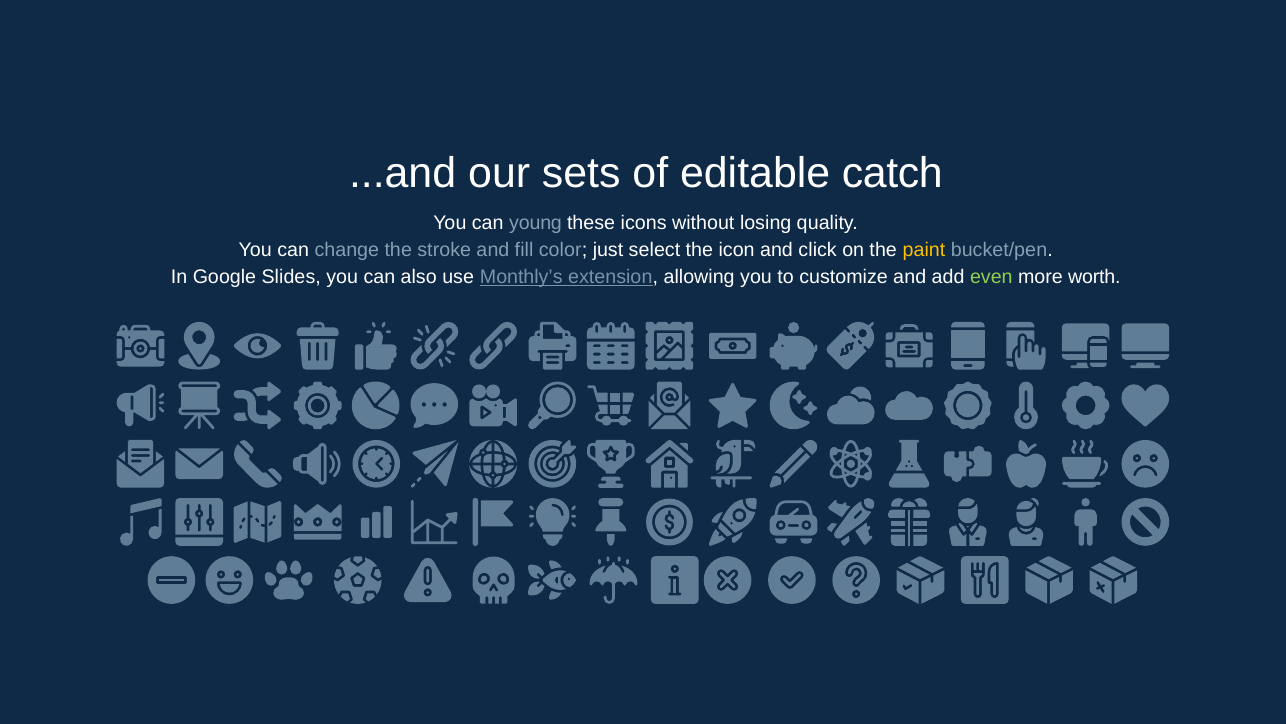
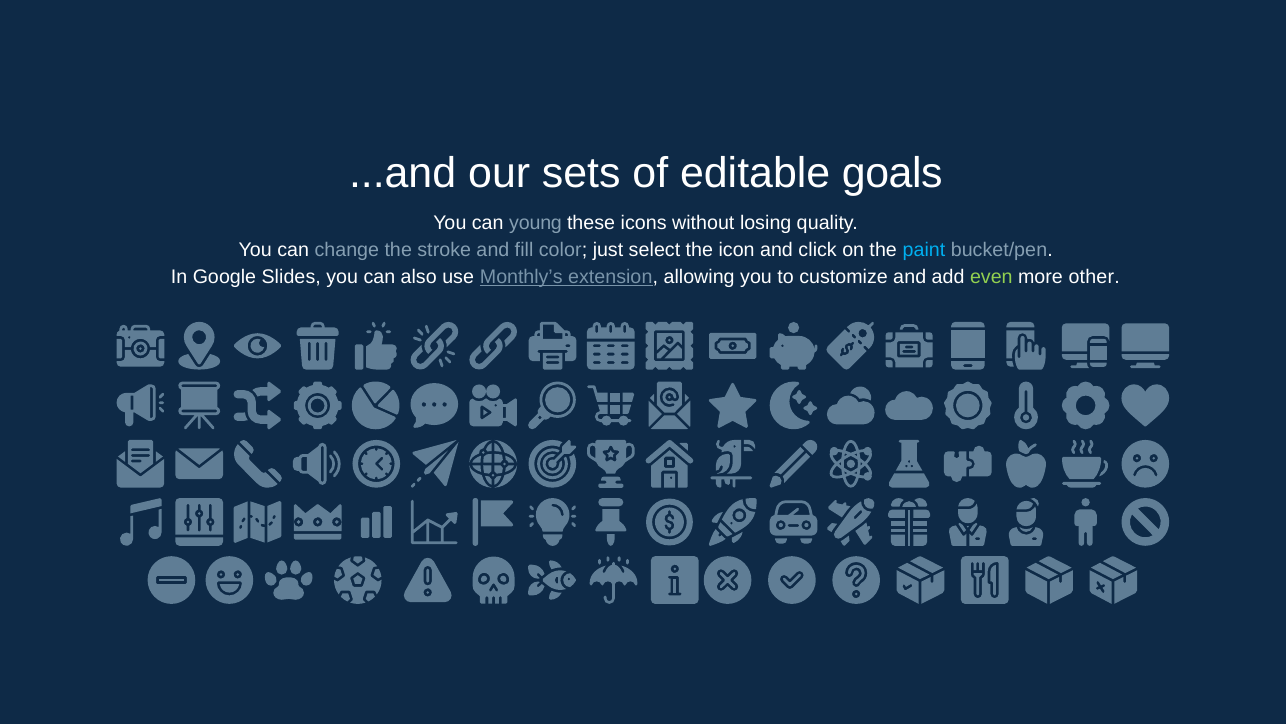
catch: catch -> goals
paint colour: yellow -> light blue
worth: worth -> other
